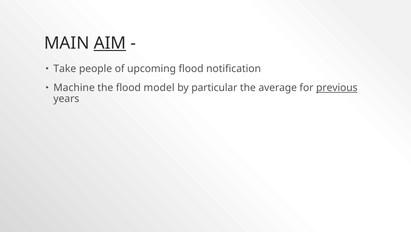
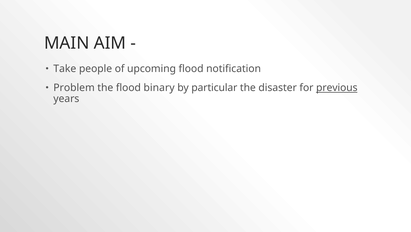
AIM underline: present -> none
Machine: Machine -> Problem
model: model -> binary
average: average -> disaster
